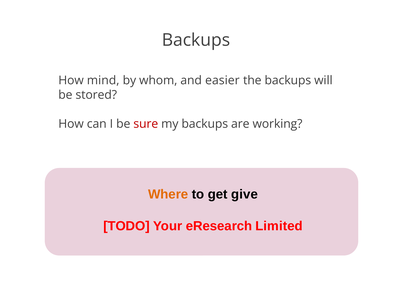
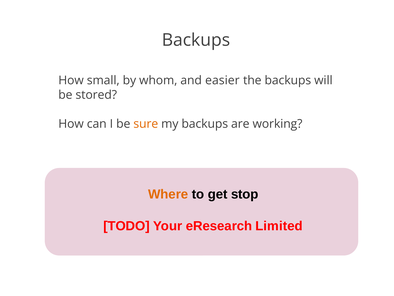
mind: mind -> small
sure colour: red -> orange
give: give -> stop
